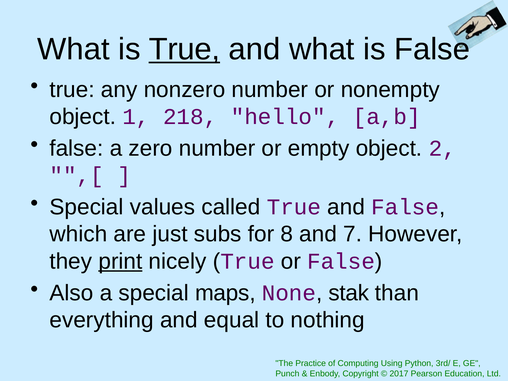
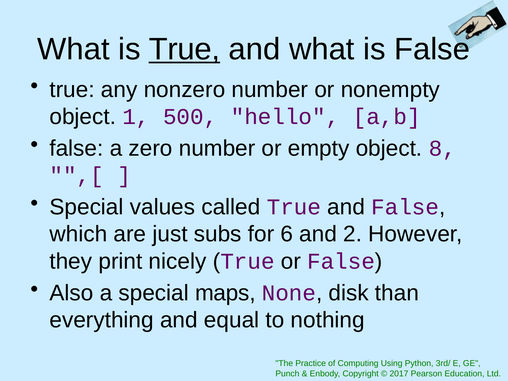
218: 218 -> 500
2: 2 -> 8
8: 8 -> 6
7: 7 -> 2
print underline: present -> none
stak: stak -> disk
